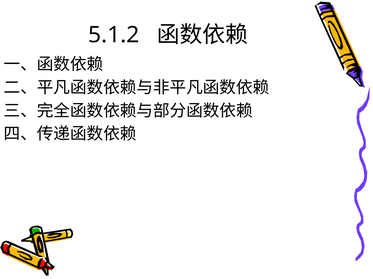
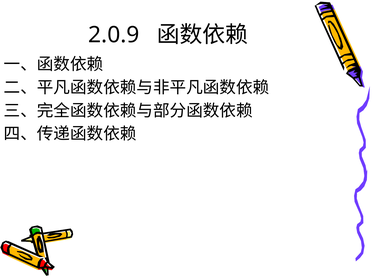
5.1.2: 5.1.2 -> 2.0.9
